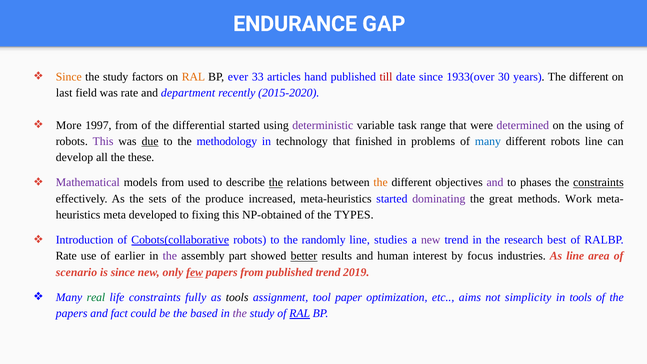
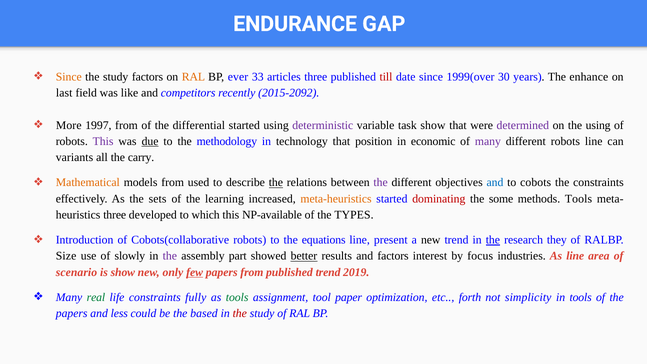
articles hand: hand -> three
1933(over: 1933(over -> 1999(over
years The different: different -> enhance
was rate: rate -> like
department: department -> competitors
2015-2020: 2015-2020 -> 2015-2092
task range: range -> show
finished: finished -> position
problems: problems -> economic
many at (488, 141) colour: blue -> purple
develop: develop -> variants
these: these -> carry
Mathematical colour: purple -> orange
the at (381, 183) colour: orange -> purple
and at (495, 183) colour: purple -> blue
phases: phases -> cobots
constraints at (598, 183) underline: present -> none
produce: produce -> learning
meta-heuristics colour: black -> orange
dominating colour: purple -> red
great: great -> some
methods Work: Work -> Tools
meta at (115, 215): meta -> three
fixing: fixing -> which
NP-obtained: NP-obtained -> NP-available
Cobots(collaborative underline: present -> none
randomly: randomly -> equations
studies: studies -> present
new at (431, 240) colour: purple -> black
the at (493, 240) underline: none -> present
best: best -> they
Rate at (66, 256): Rate -> Size
earlier: earlier -> slowly
and human: human -> factors
is since: since -> show
tools at (237, 297) colour: black -> green
aims: aims -> forth
fact: fact -> less
the at (240, 313) colour: purple -> red
RAL at (300, 313) underline: present -> none
